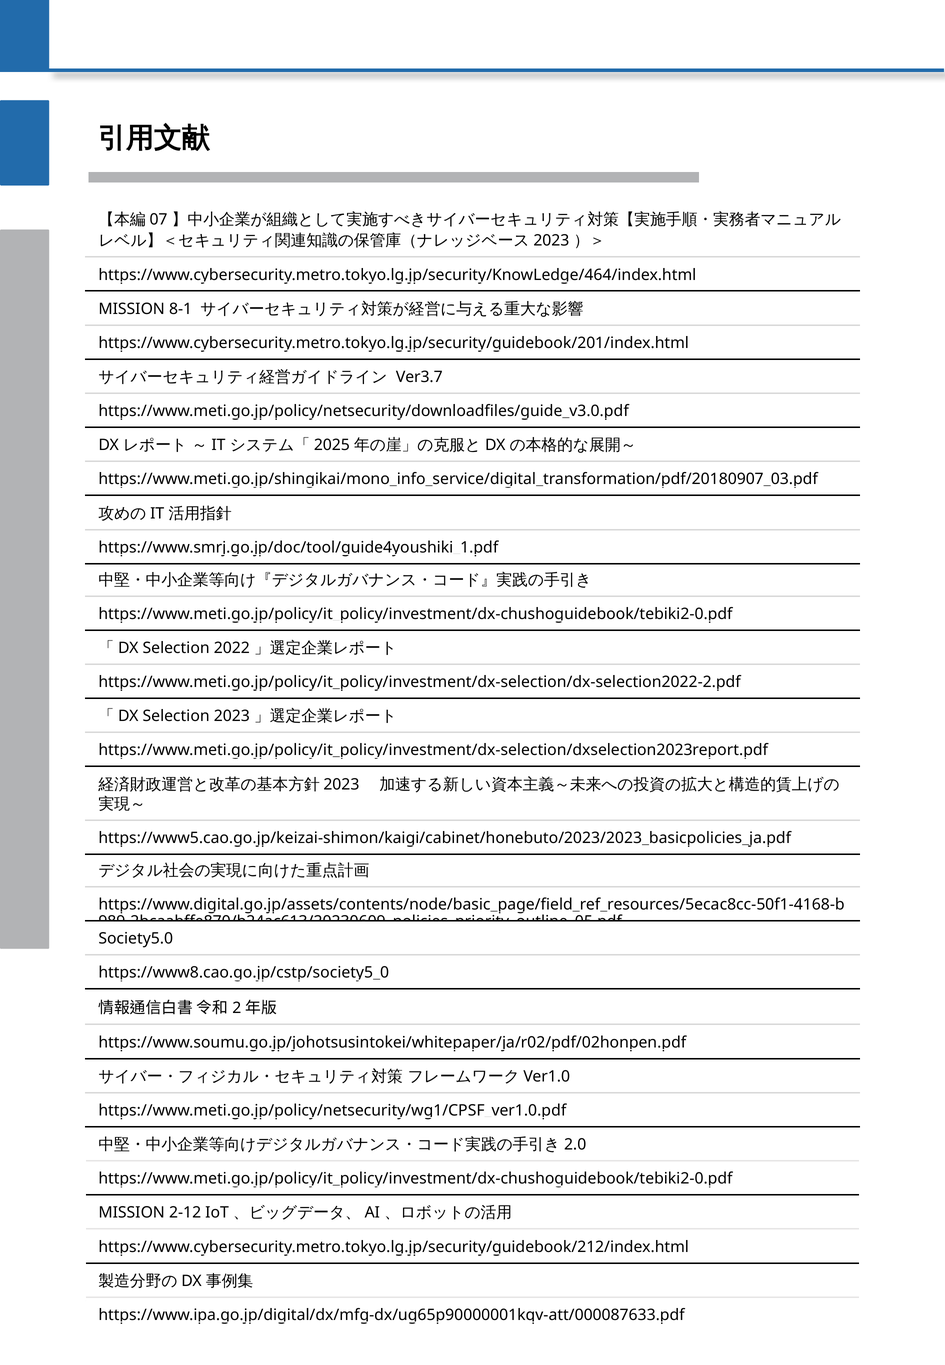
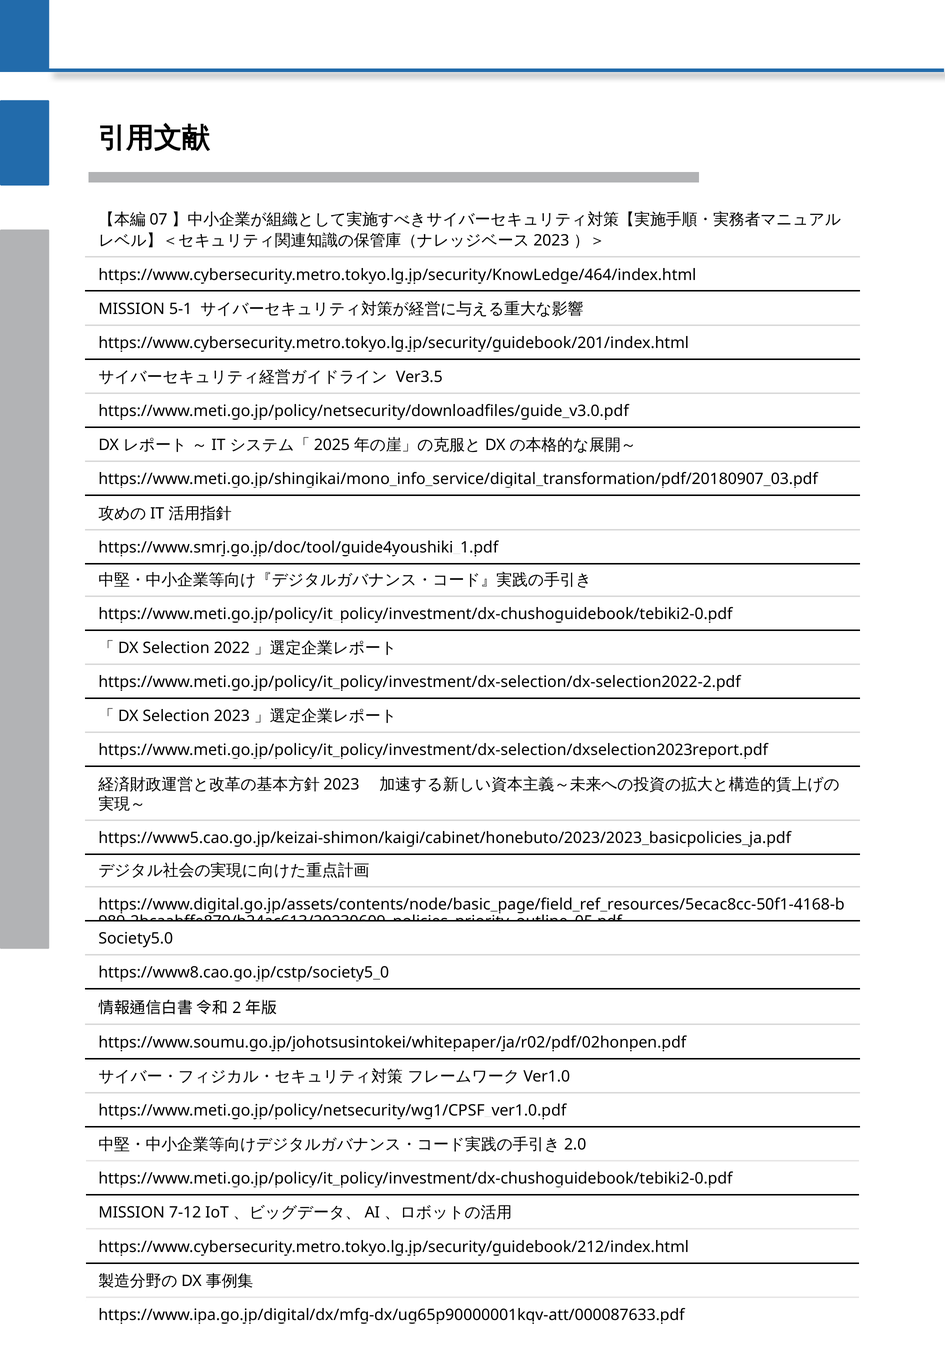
8-1: 8-1 -> 5-1
Ver3.7: Ver3.7 -> Ver3.5
2-12: 2-12 -> 7-12
